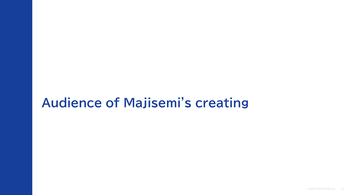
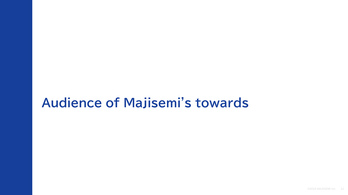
creating: creating -> towards
